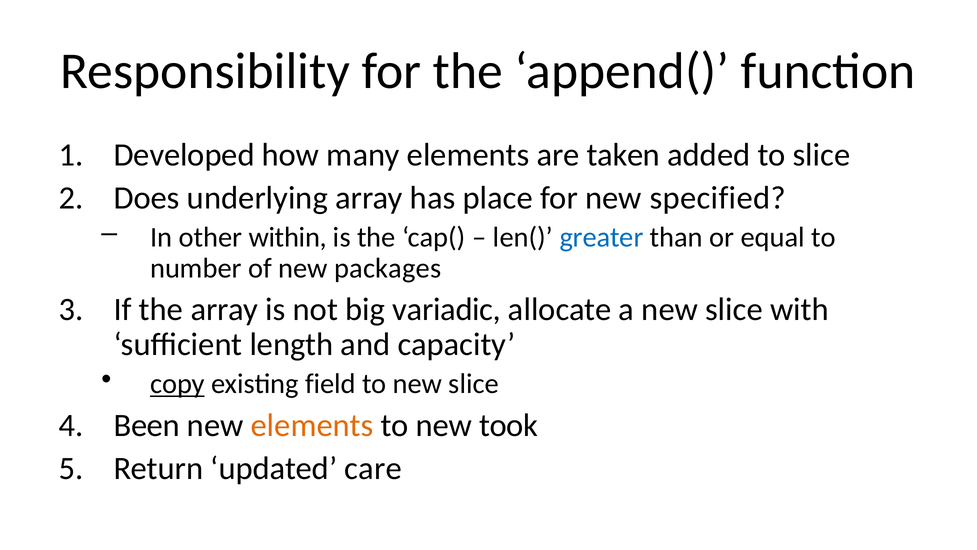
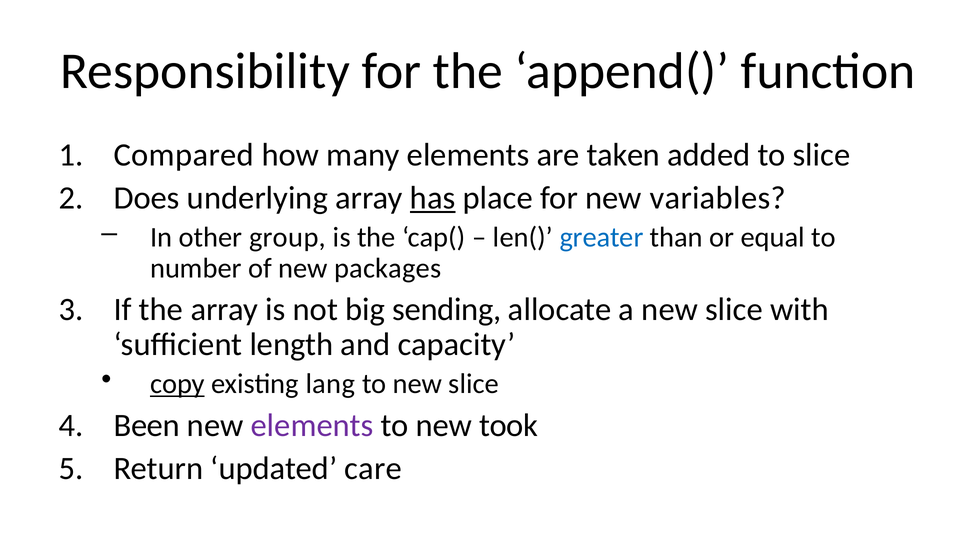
Developed: Developed -> Compared
has underline: none -> present
specified: specified -> variables
within: within -> group
variadic: variadic -> sending
field: field -> lang
elements at (312, 425) colour: orange -> purple
